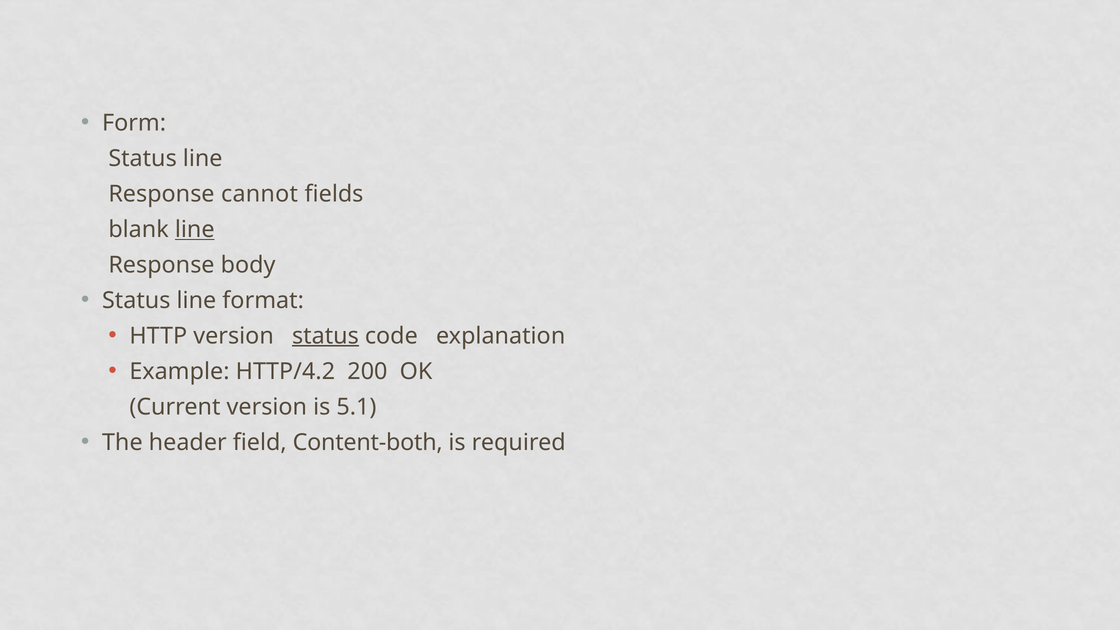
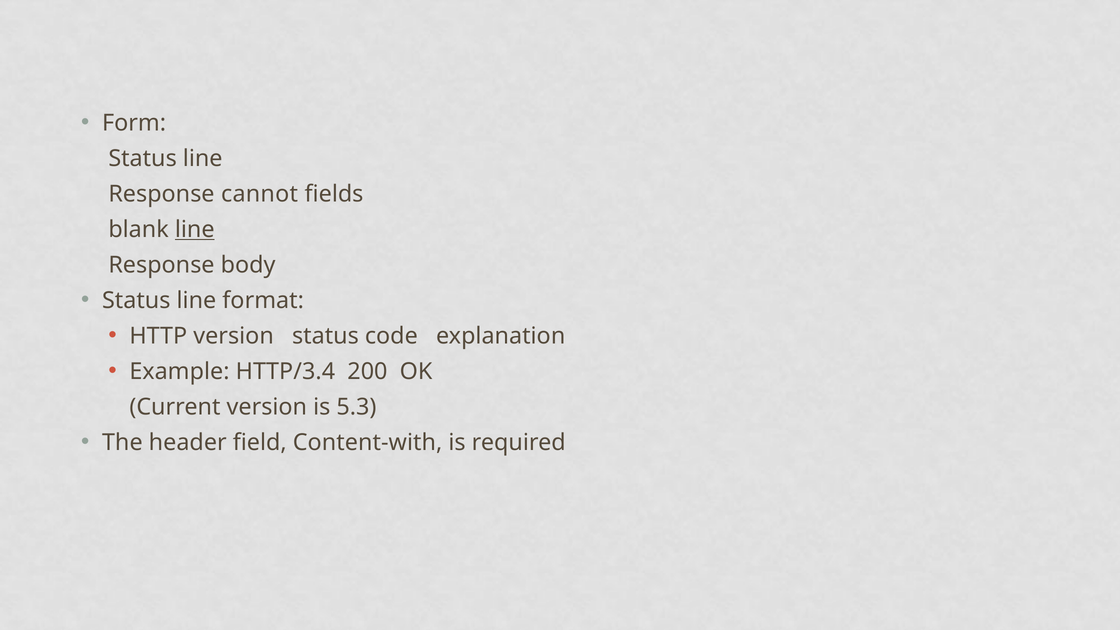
status at (325, 336) underline: present -> none
HTTP/4.2: HTTP/4.2 -> HTTP/3.4
5.1: 5.1 -> 5.3
Content-both: Content-both -> Content-with
